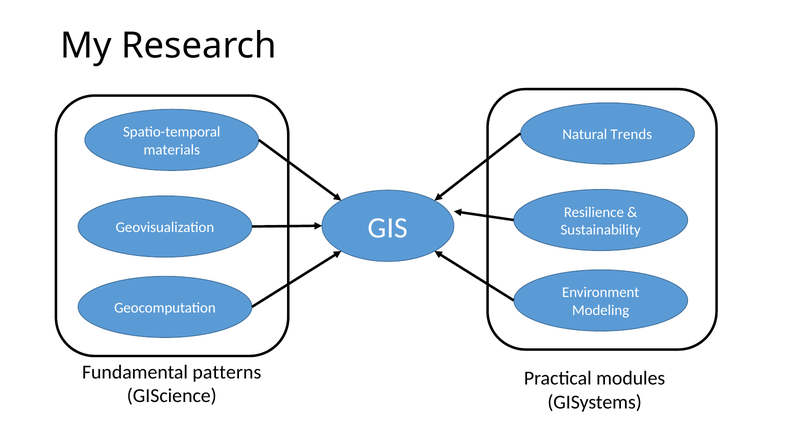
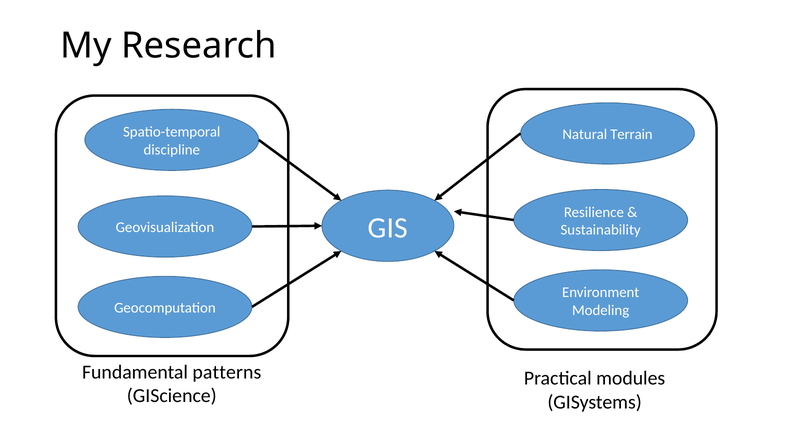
Trends: Trends -> Terrain
materials: materials -> discipline
